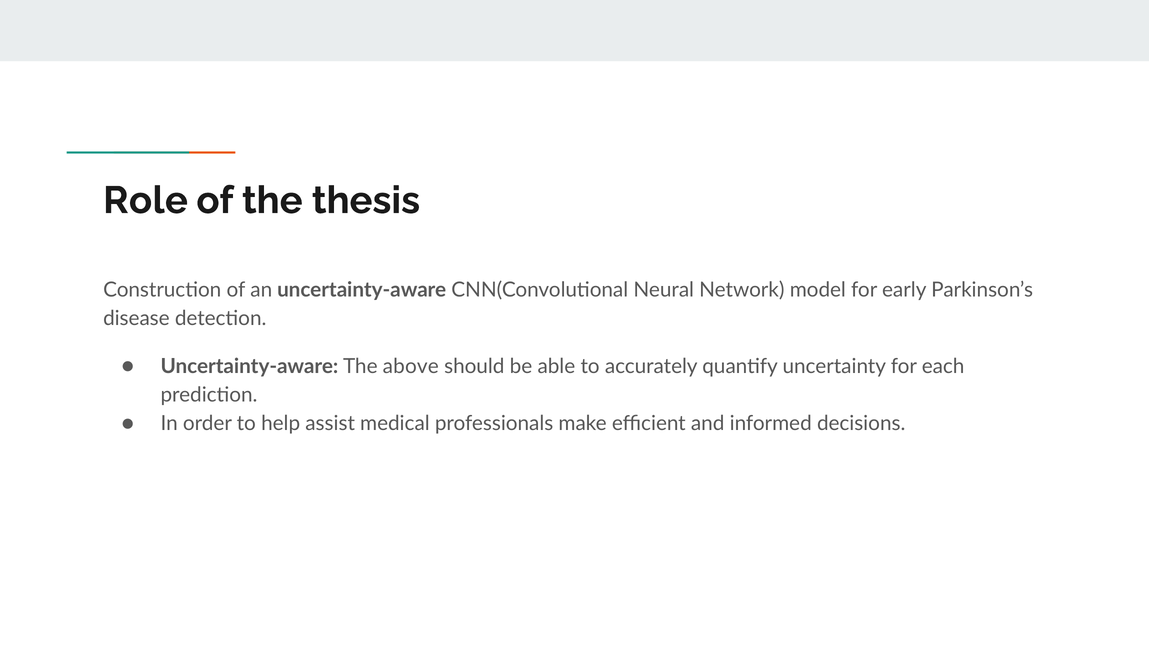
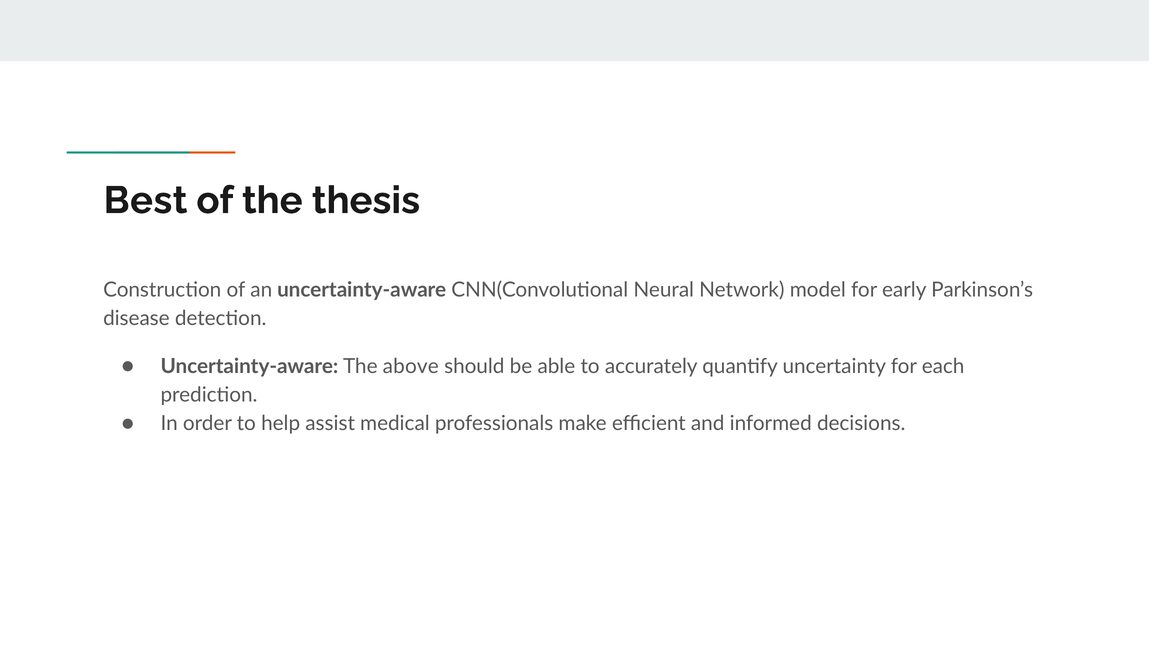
Role: Role -> Best
